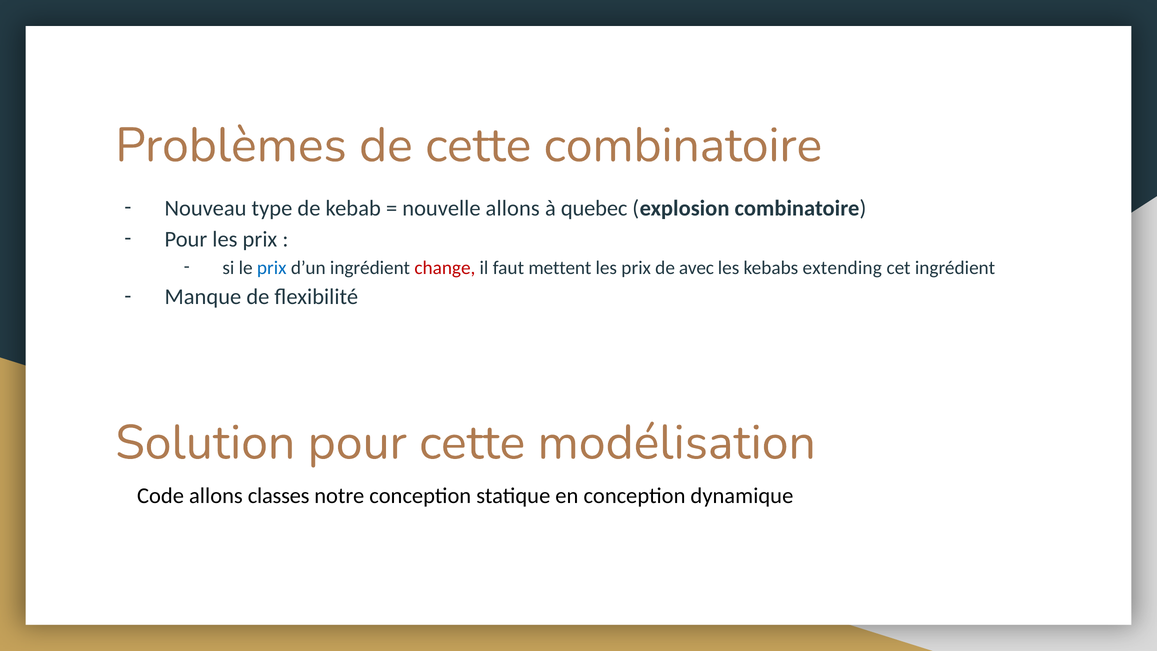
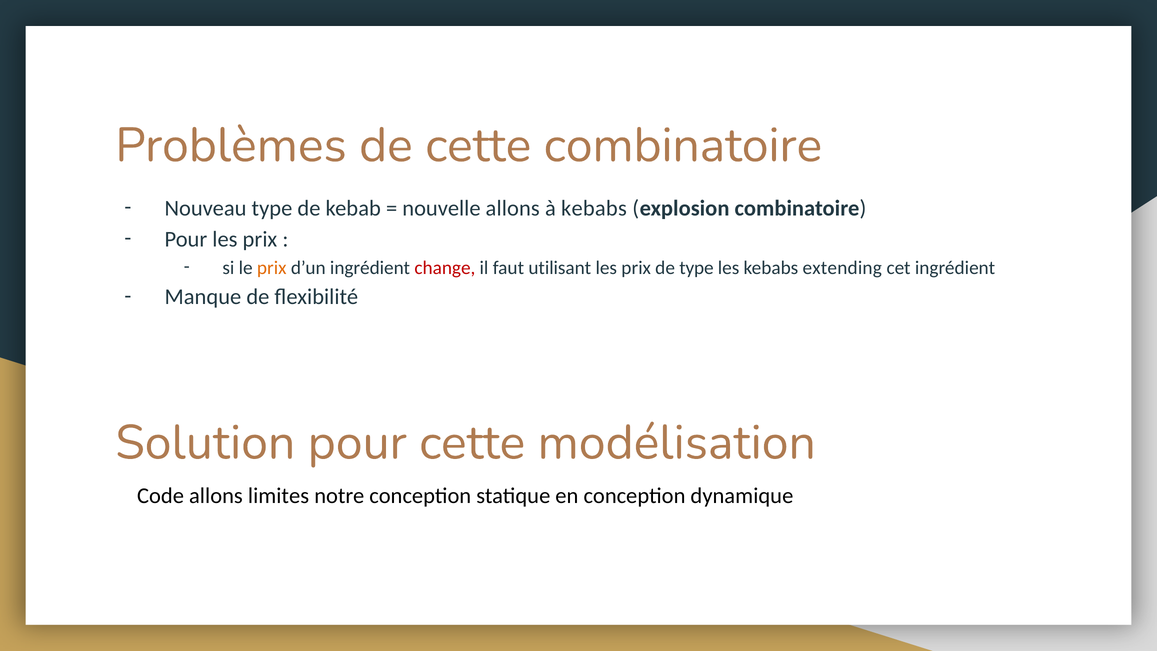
à quebec: quebec -> kebabs
prix at (272, 268) colour: blue -> orange
mettent: mettent -> utilisant
de avec: avec -> type
classes: classes -> limites
